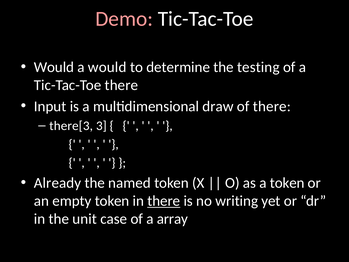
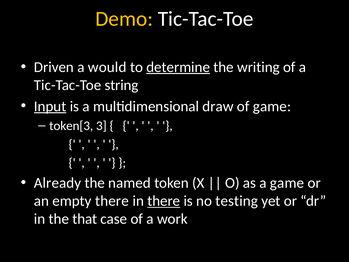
Demo colour: pink -> yellow
Would at (54, 67): Would -> Driven
determine underline: none -> present
testing: testing -> writing
Tic-Tac-Toe there: there -> string
Input underline: none -> present
of there: there -> game
there[3: there[3 -> token[3
a token: token -> game
empty token: token -> there
writing: writing -> testing
unit: unit -> that
array: array -> work
